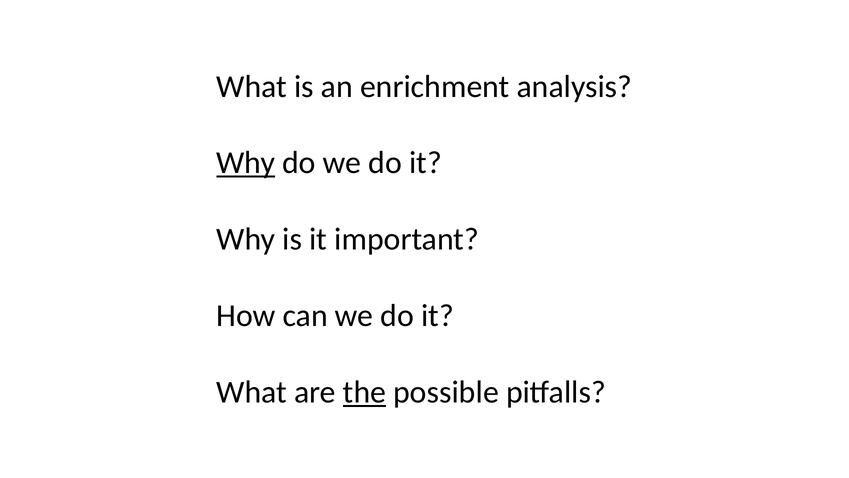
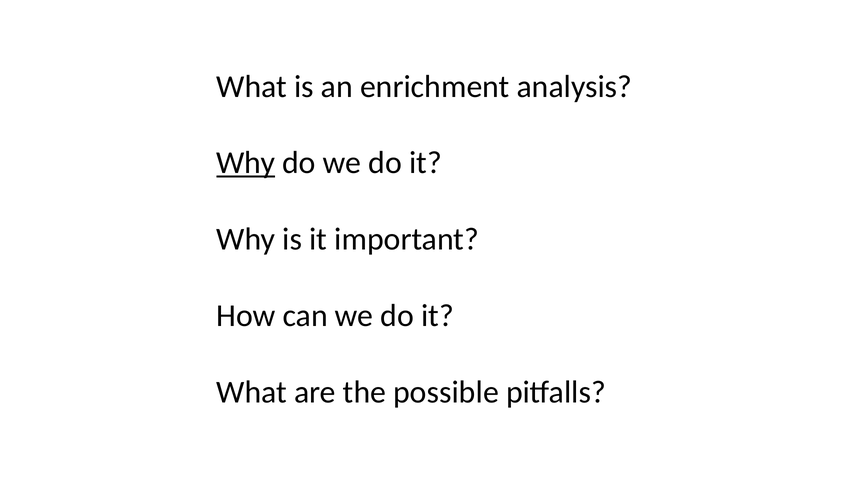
the underline: present -> none
